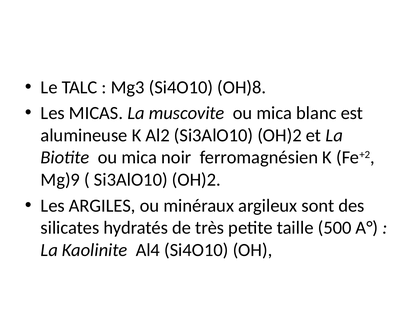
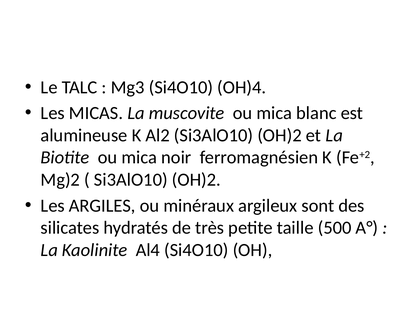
OH)8: OH)8 -> OH)4
Mg)9: Mg)9 -> Mg)2
